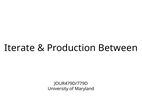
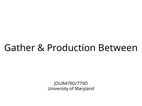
Iterate: Iterate -> Gather
